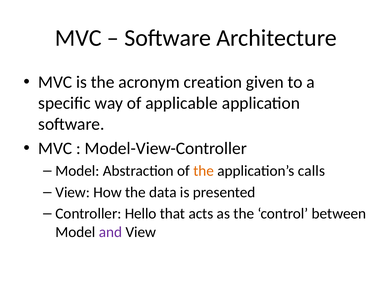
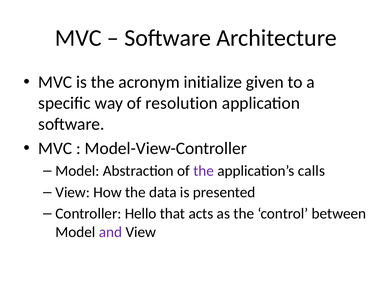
creation: creation -> initialize
applicable: applicable -> resolution
the at (204, 171) colour: orange -> purple
